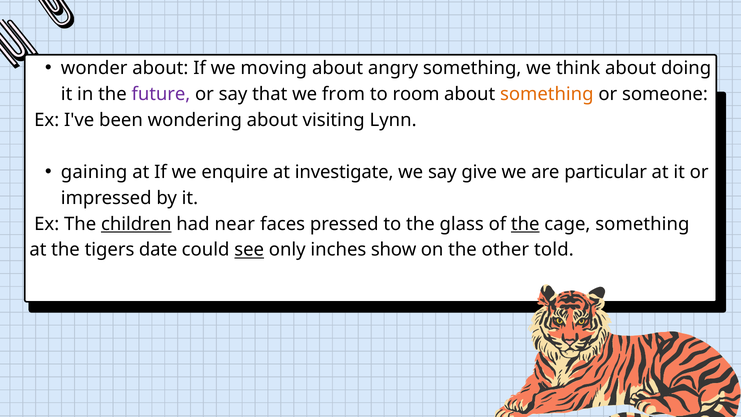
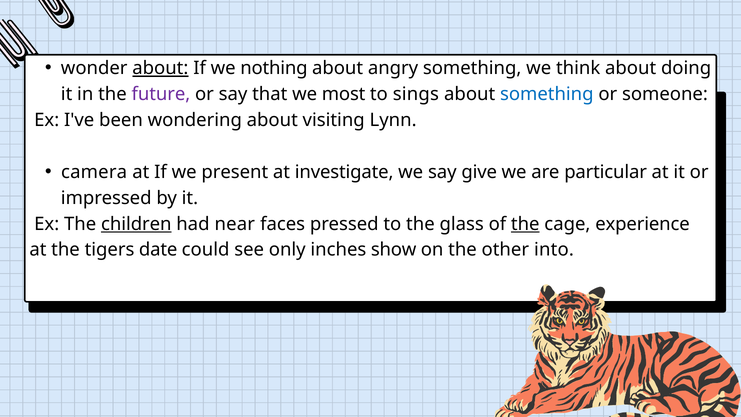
about at (160, 68) underline: none -> present
moving: moving -> nothing
from: from -> most
room: room -> sings
something at (547, 94) colour: orange -> blue
gaining: gaining -> camera
enquire: enquire -> present
cage something: something -> experience
see underline: present -> none
told: told -> into
